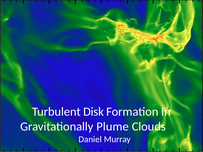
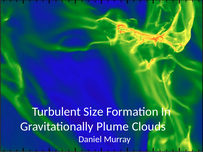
Disk: Disk -> Size
